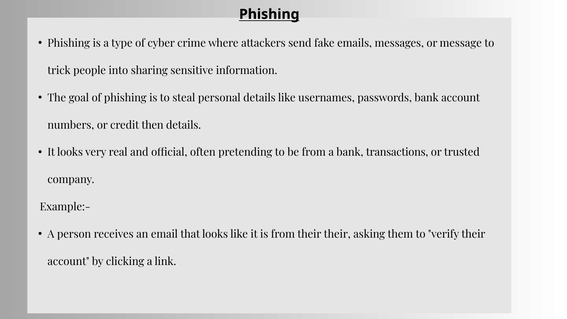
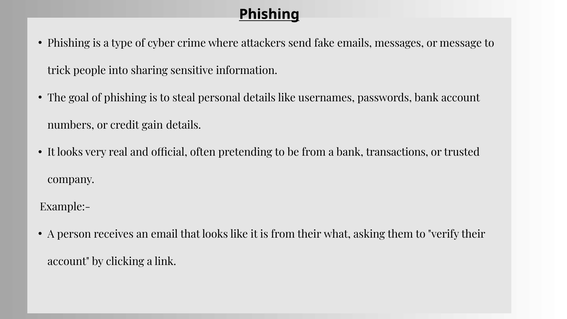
then: then -> gain
their their: their -> what
